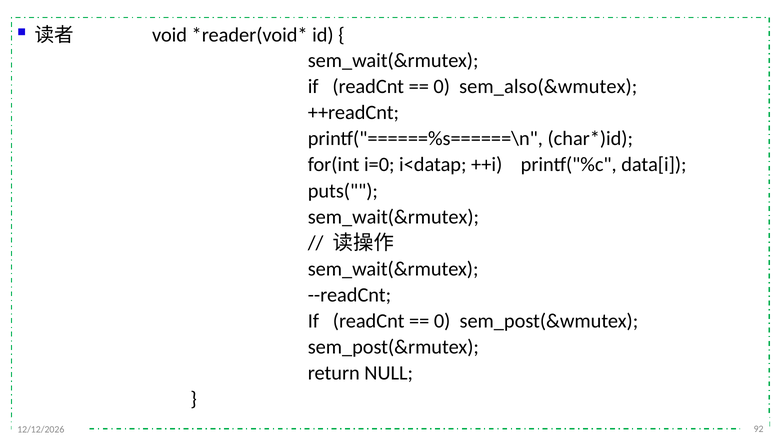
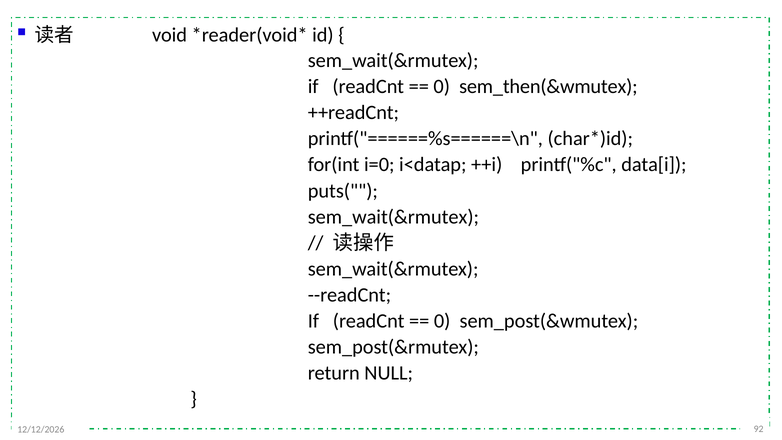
sem_also(&wmutex: sem_also(&wmutex -> sem_then(&wmutex
